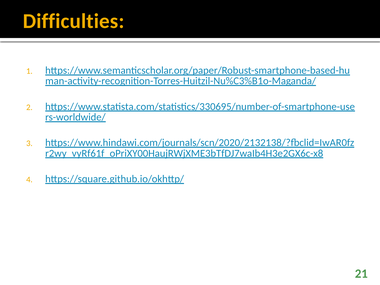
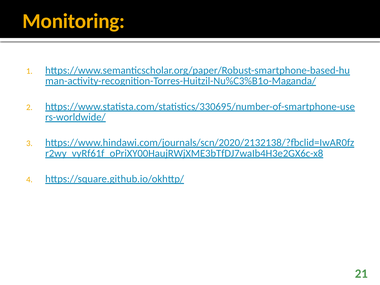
Difficulties: Difficulties -> Monitoring
